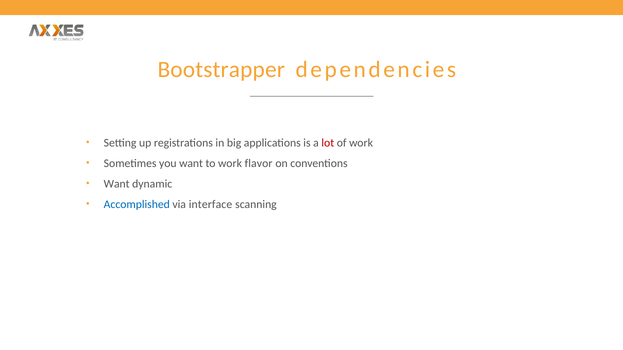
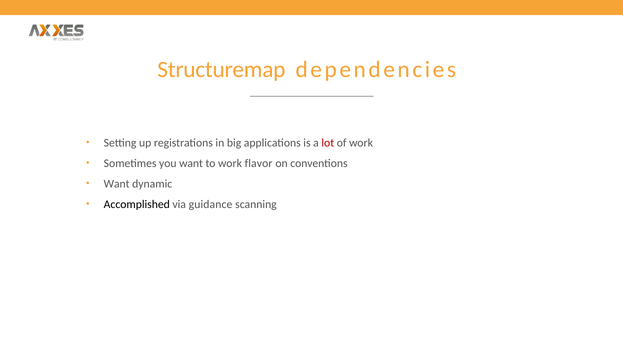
Bootstrapper: Bootstrapper -> Structuremap
Accomplished colour: blue -> black
interface: interface -> guidance
